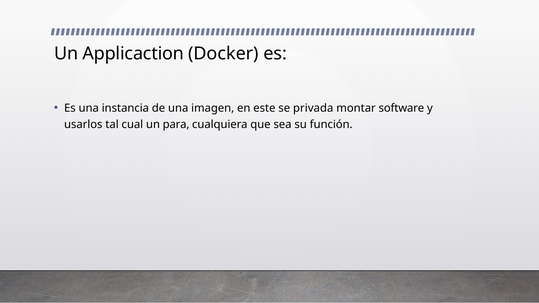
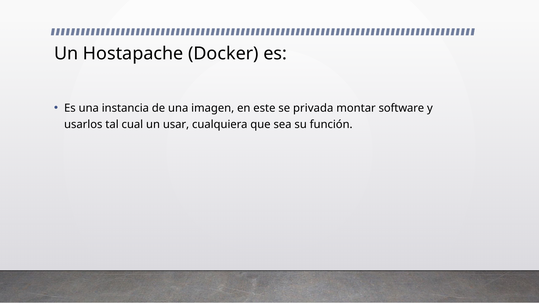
Applicaction: Applicaction -> Hostapache
para: para -> usar
